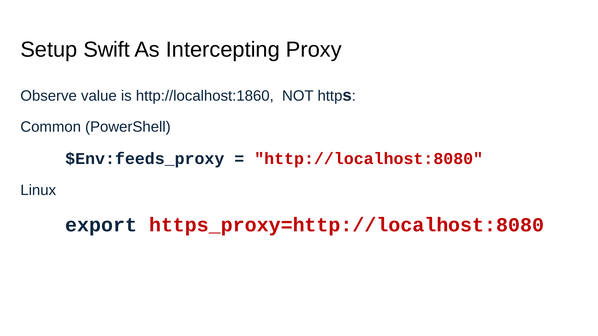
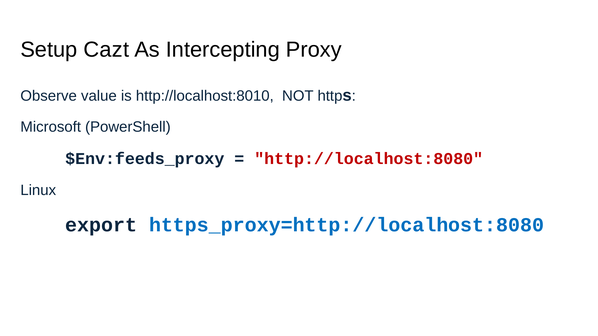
Swift: Swift -> Cazt
http://localhost:1860: http://localhost:1860 -> http://localhost:8010
Common: Common -> Microsoft
https_proxy=http://localhost:8080 colour: red -> blue
